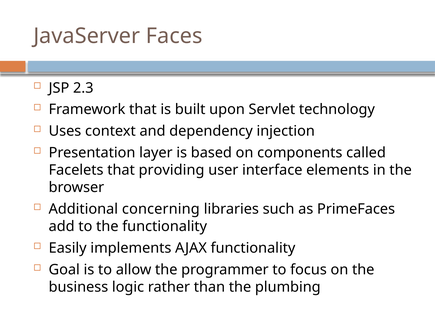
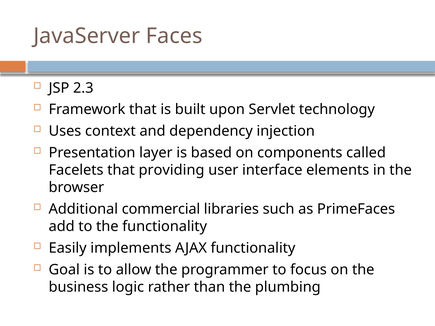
concerning: concerning -> commercial
